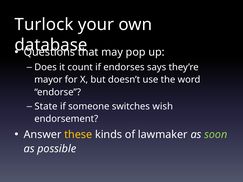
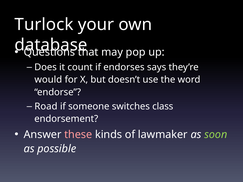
mayor: mayor -> would
State: State -> Road
wish: wish -> class
these colour: yellow -> pink
